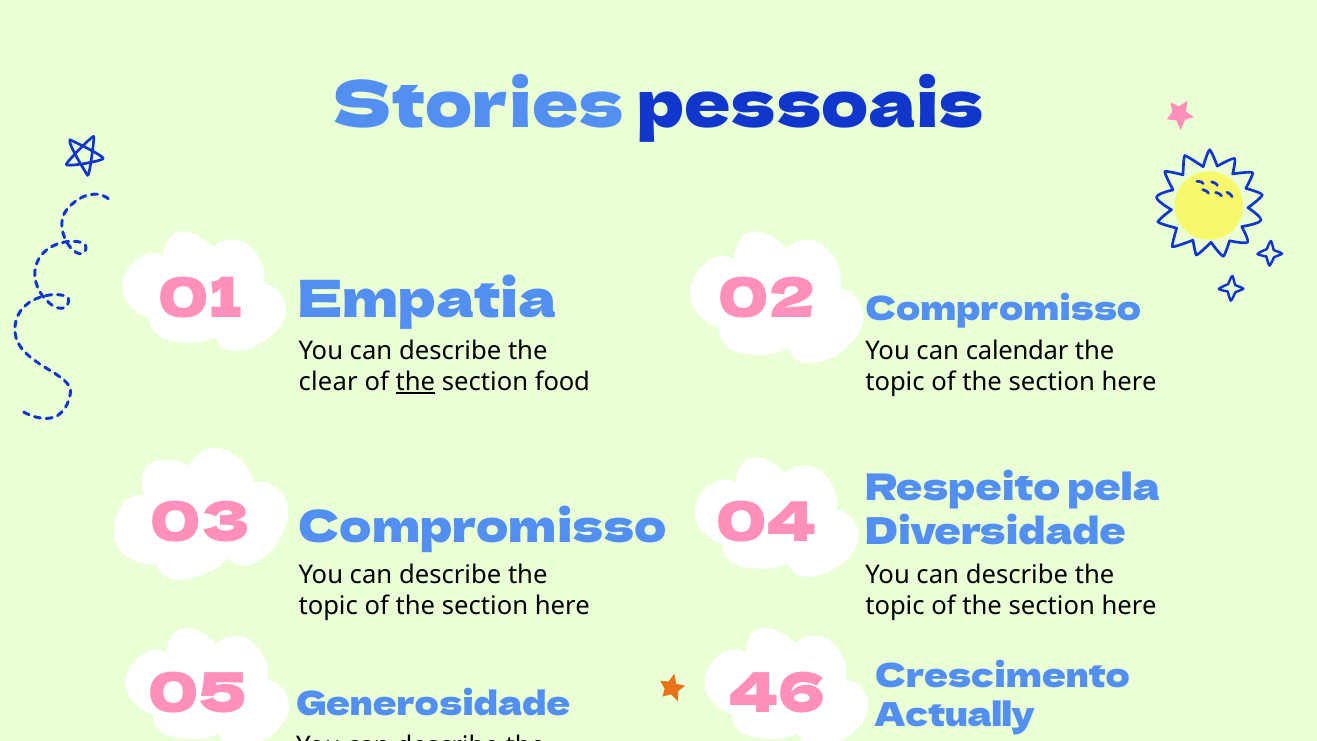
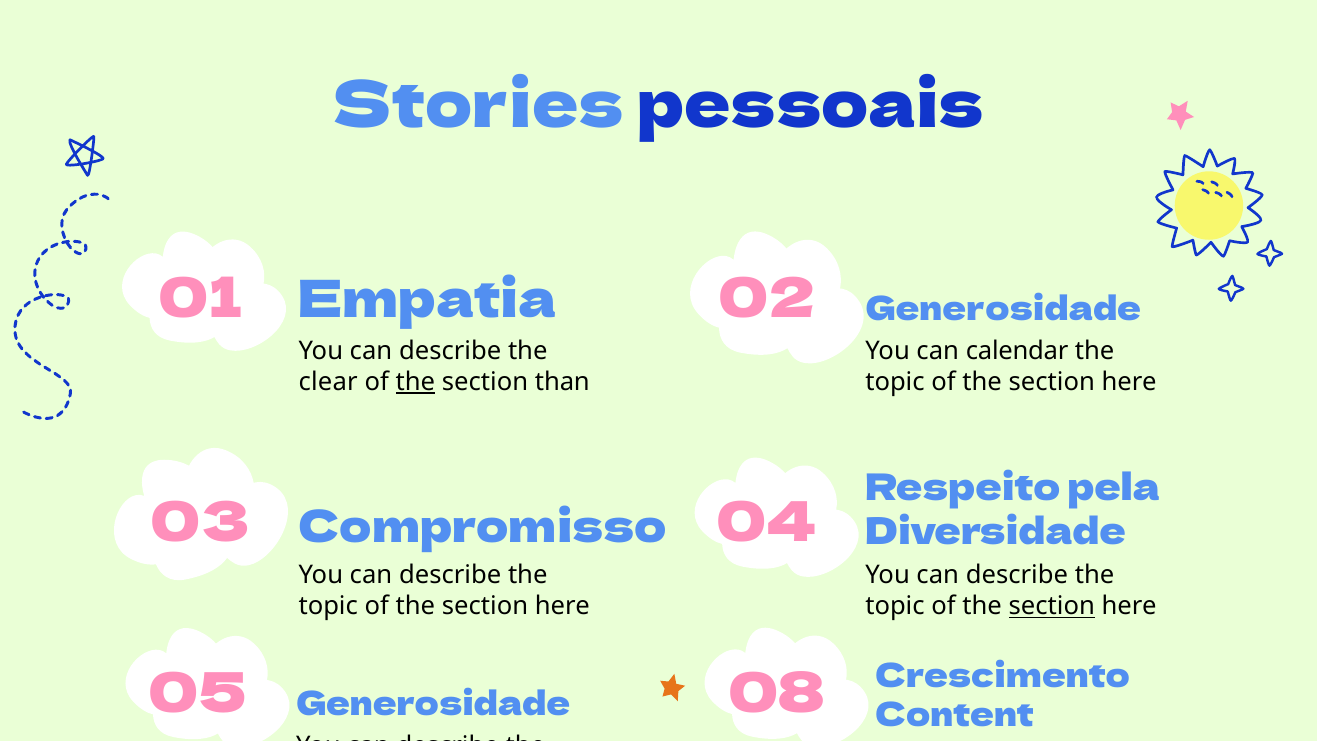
Empatia Compromisso: Compromisso -> Generosidade
food: food -> than
section at (1052, 606) underline: none -> present
46: 46 -> 08
Actually: Actually -> Content
